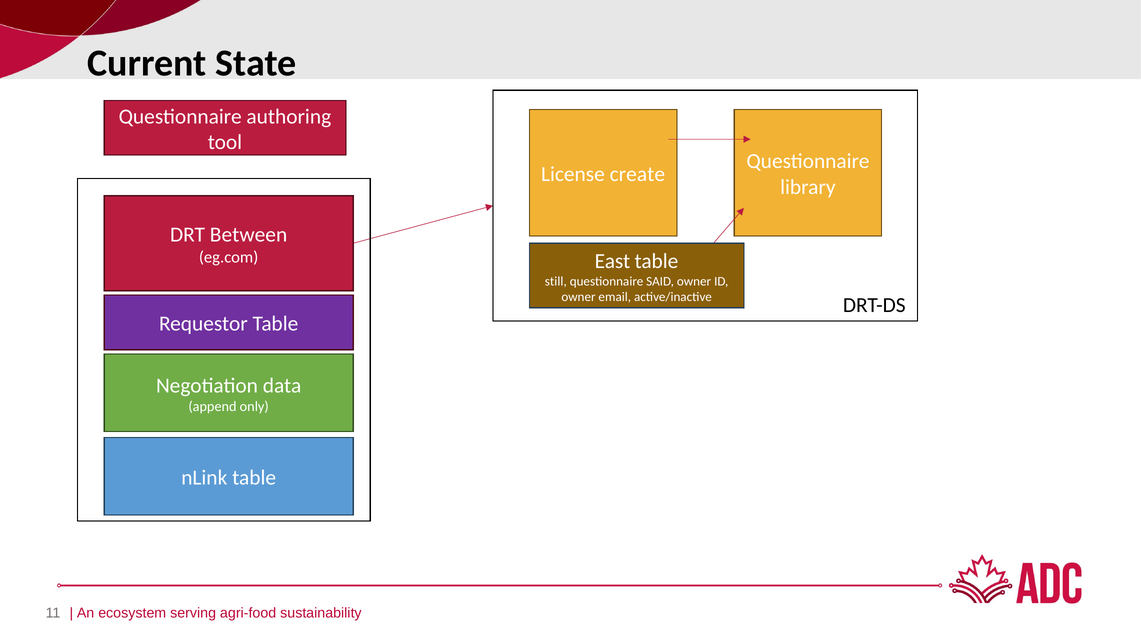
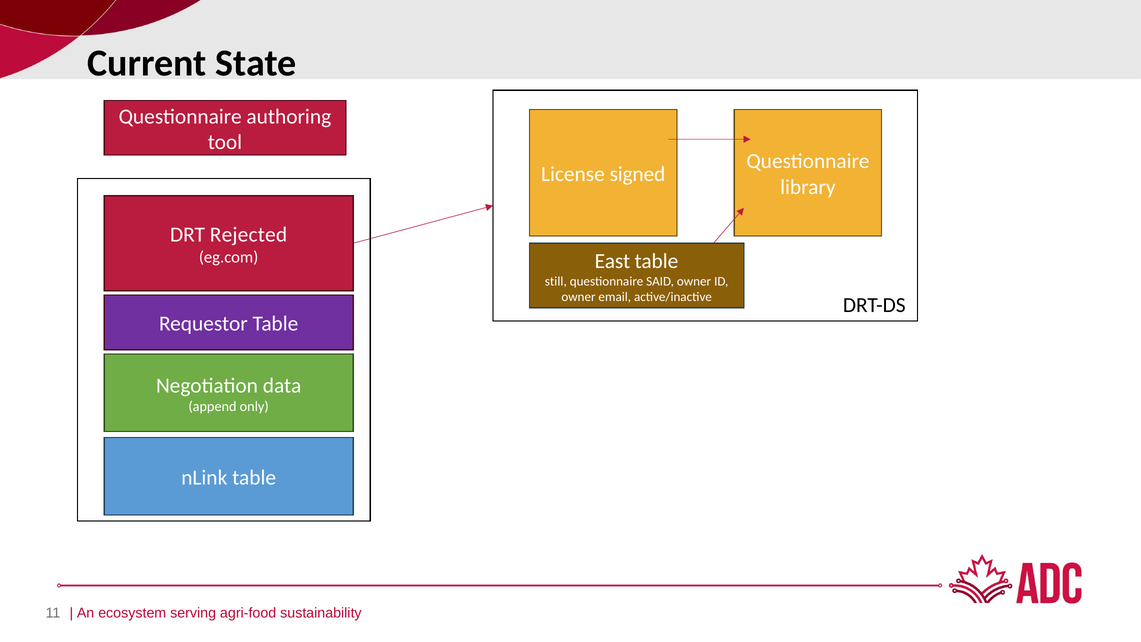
create: create -> signed
Between: Between -> Rejected
